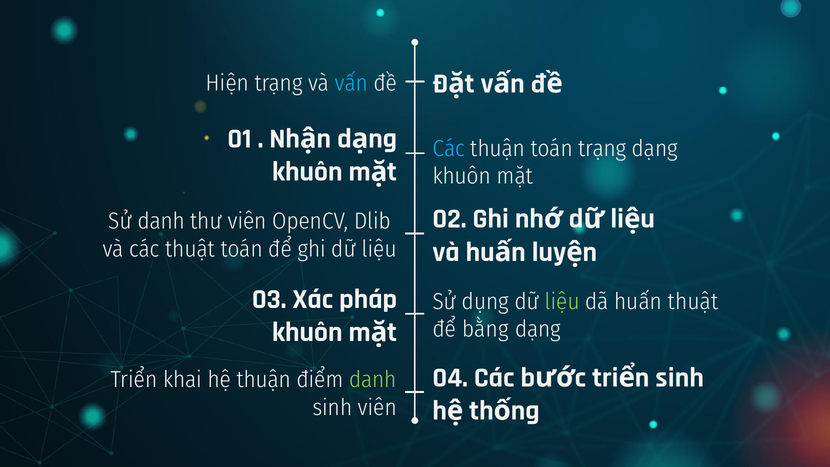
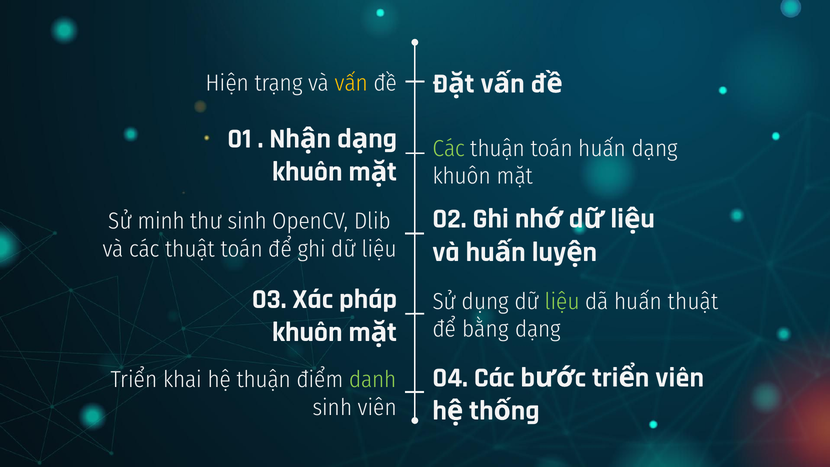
vấn colour: light blue -> yellow
Các at (449, 149) colour: light blue -> light green
toán trạng: trạng -> huấn
Sử danh: danh -> minh
thư viên: viên -> sinh
sinh at (680, 377): sinh -> viên
